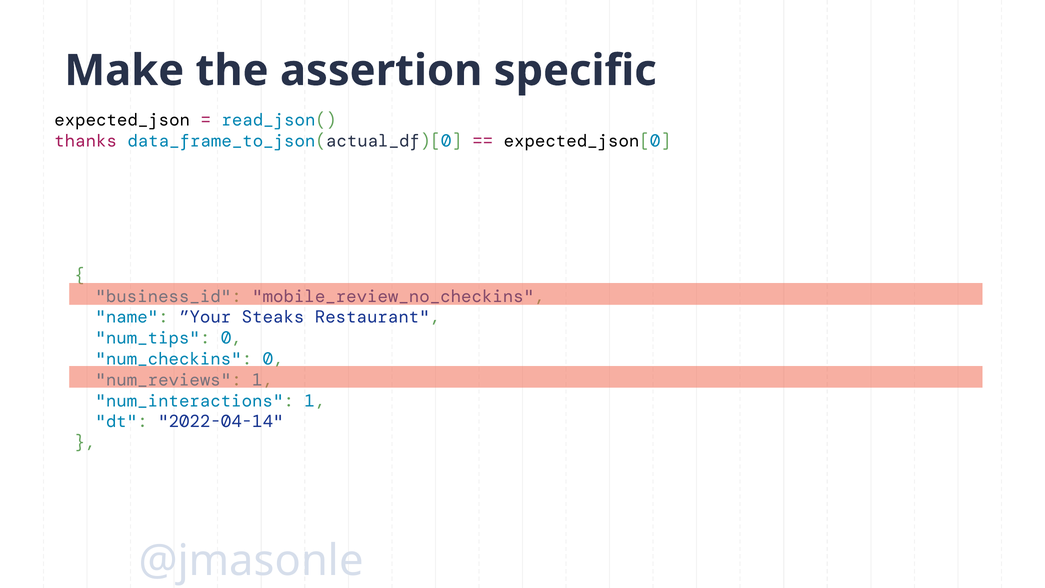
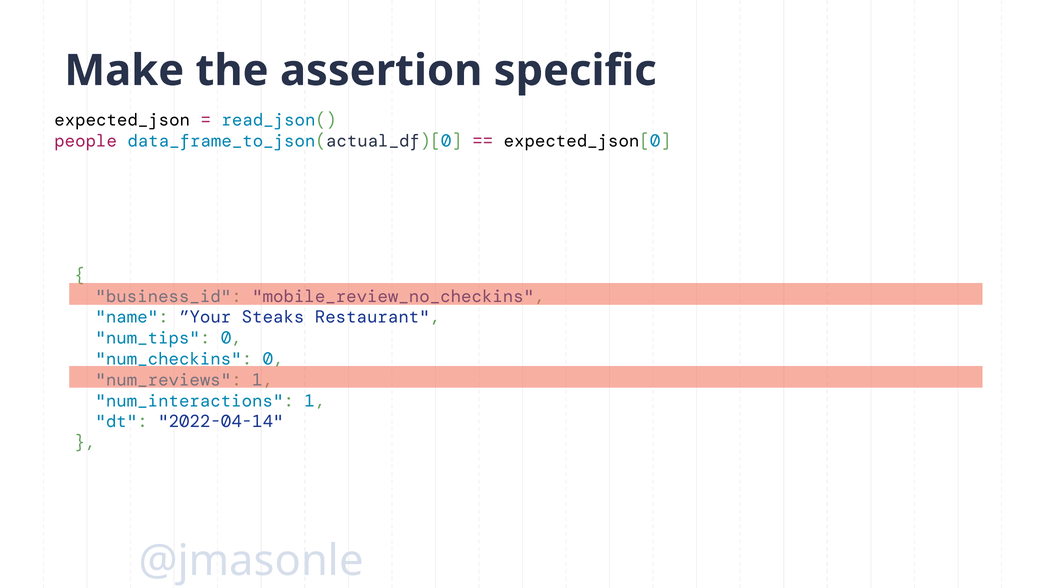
thanks: thanks -> people
